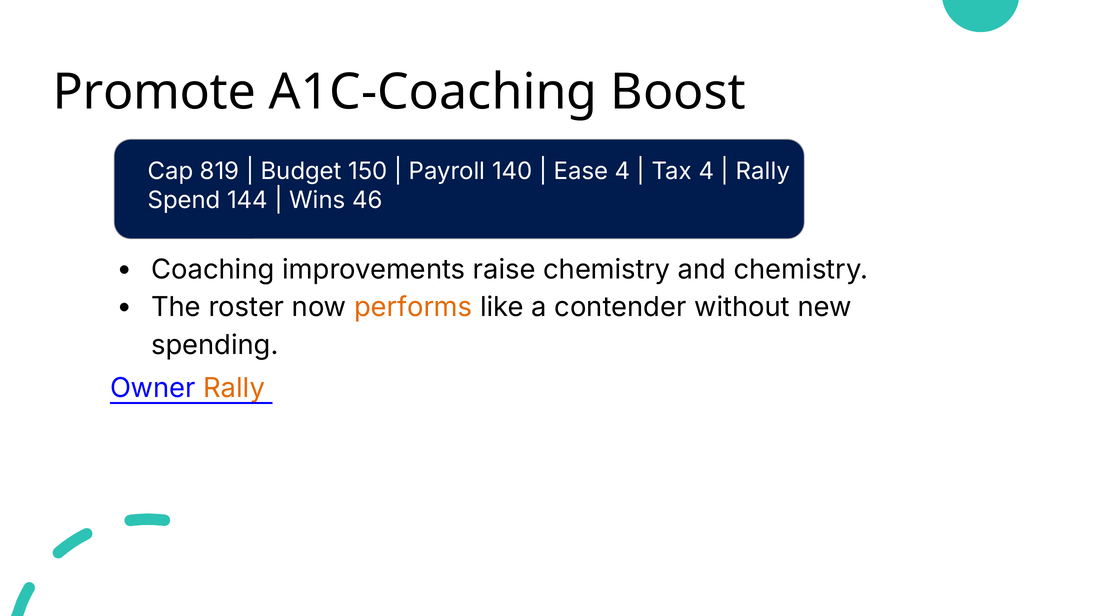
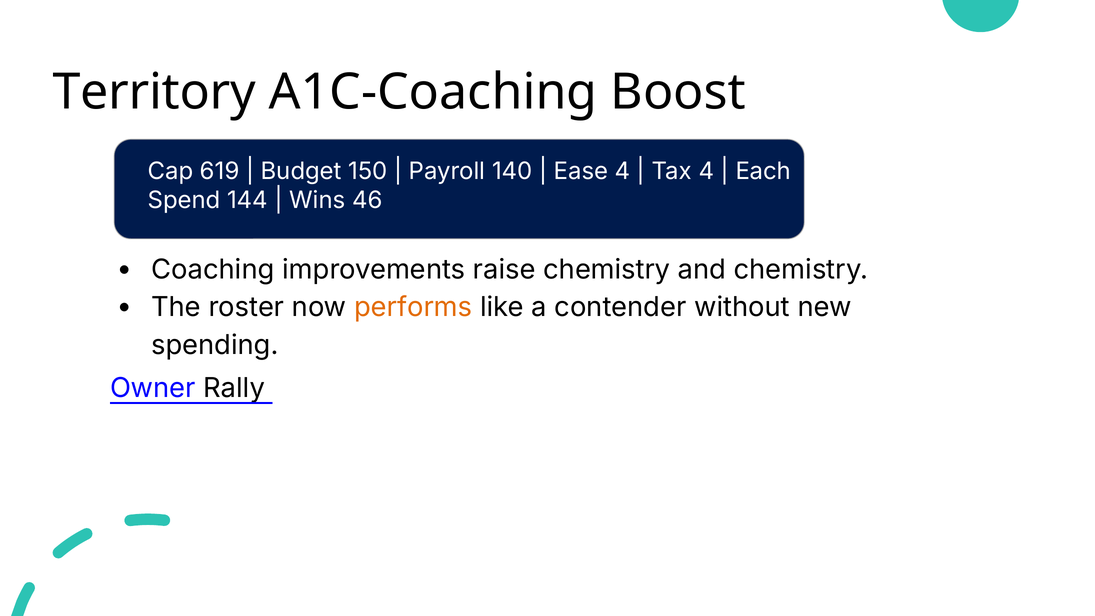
Promote: Promote -> Territory
819: 819 -> 619
Rally at (763, 172): Rally -> Each
Rally at (234, 388) colour: orange -> black
